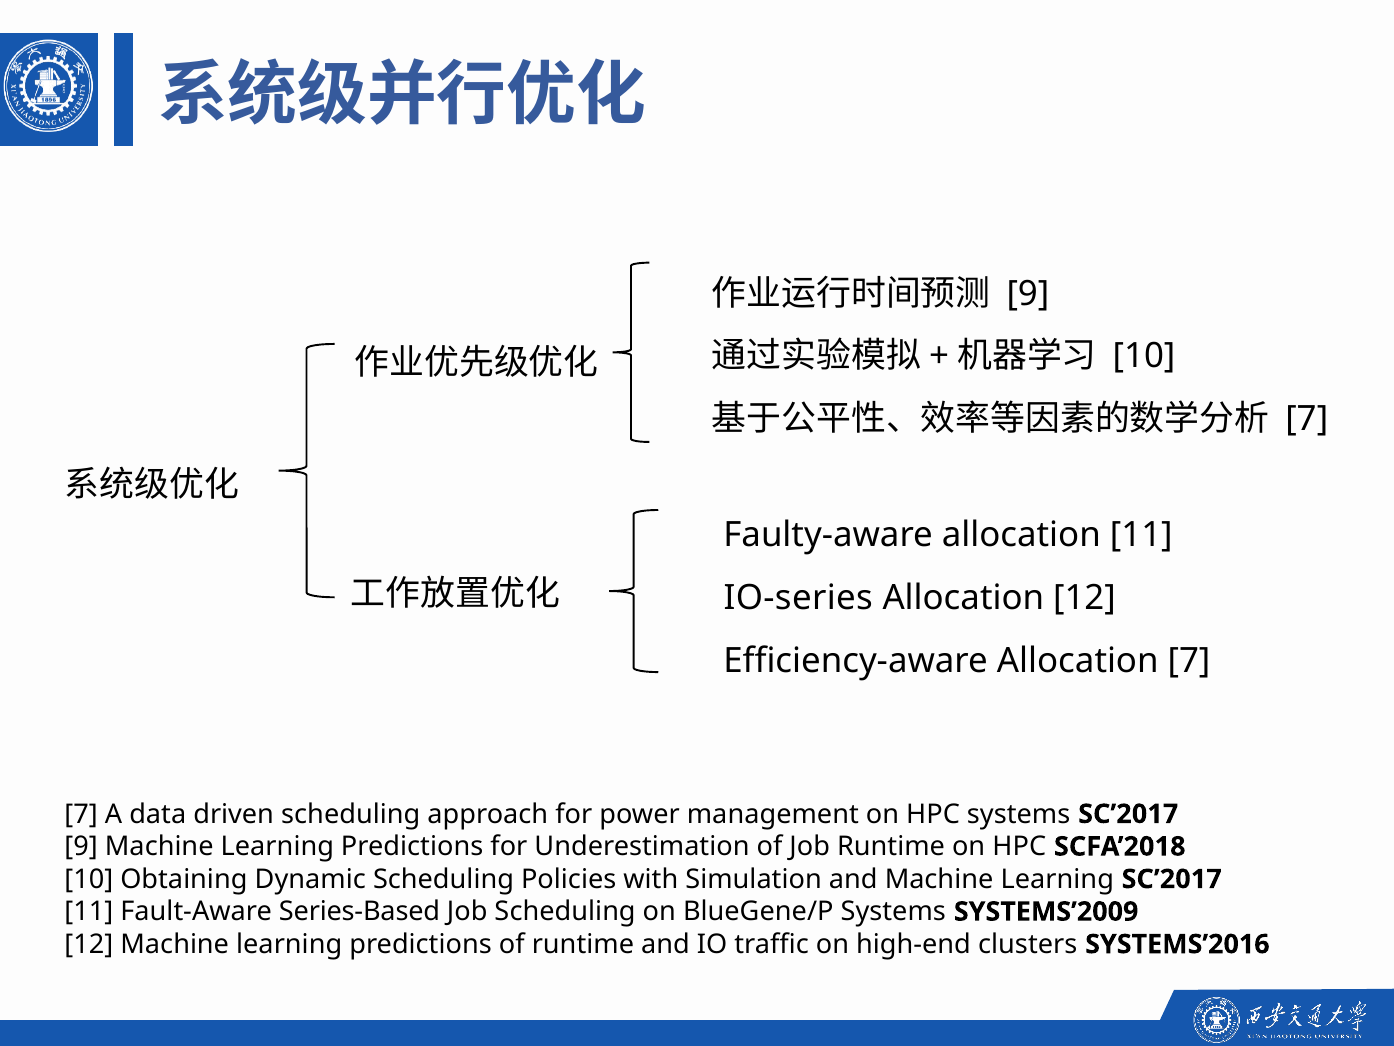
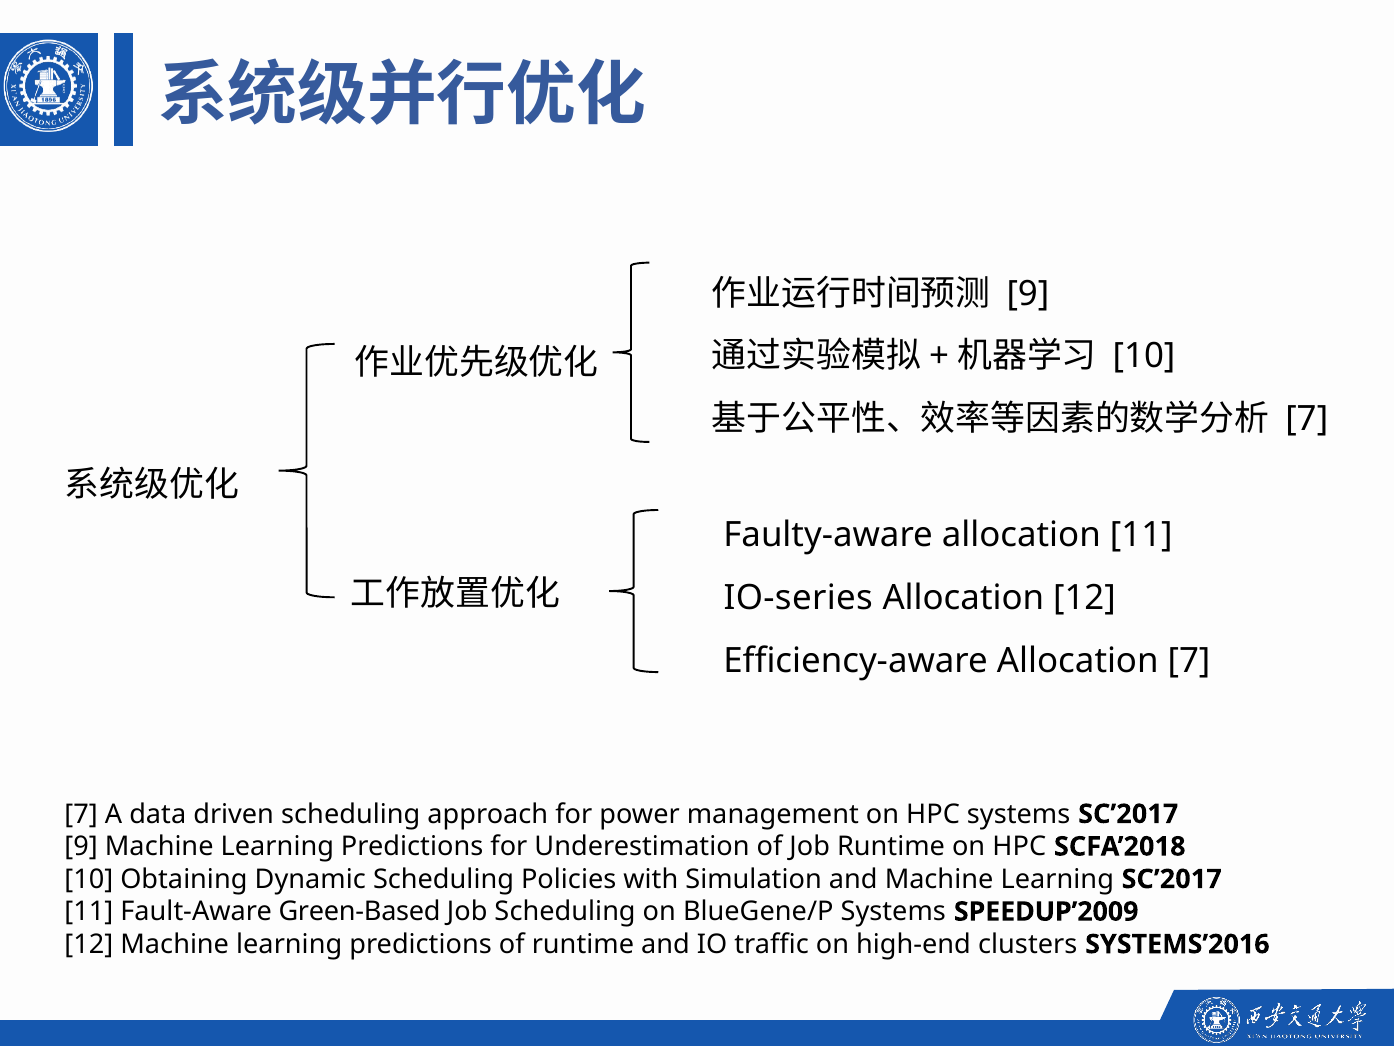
Series-Based: Series-Based -> Green-Based
SYSTEMS’2009: SYSTEMS’2009 -> SPEEDUP’2009
